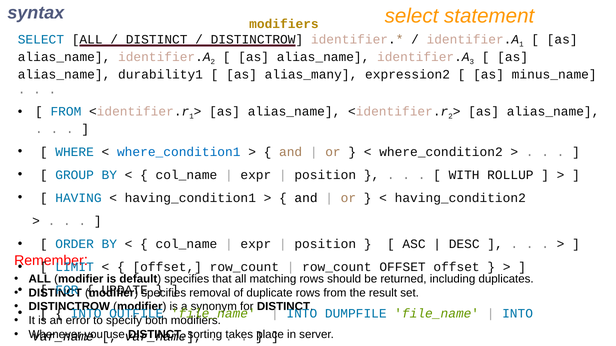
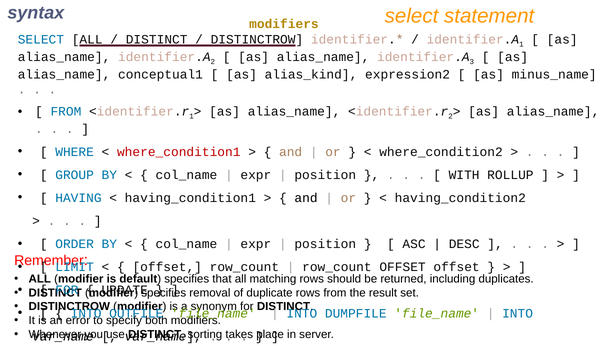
durability1: durability1 -> conceptual1
alias_many: alias_many -> alias_kind
where_condition1 colour: blue -> red
